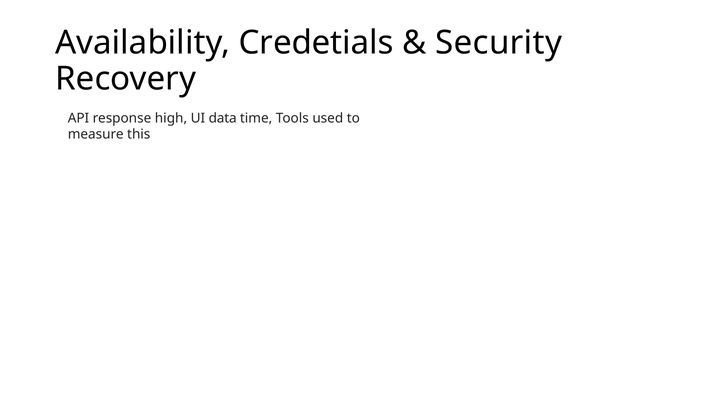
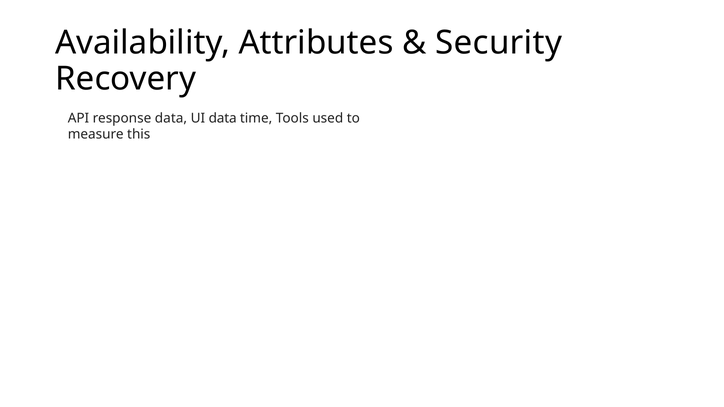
Credetials: Credetials -> Attributes
response high: high -> data
